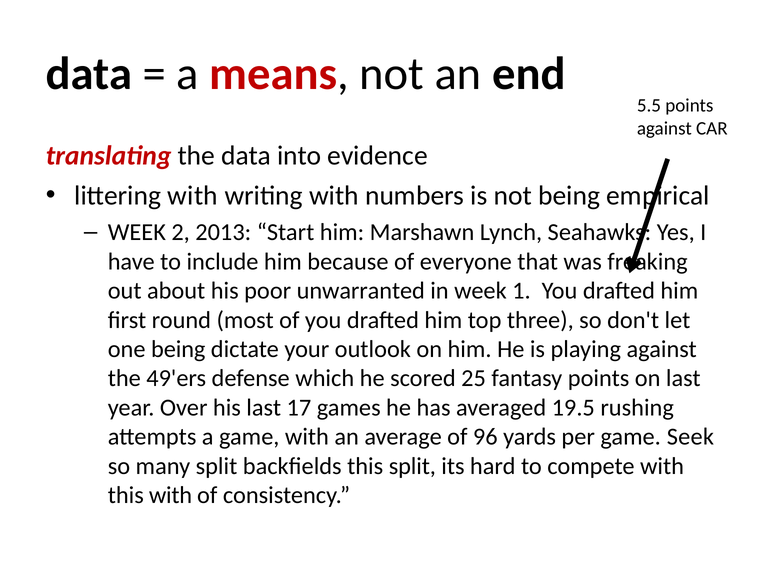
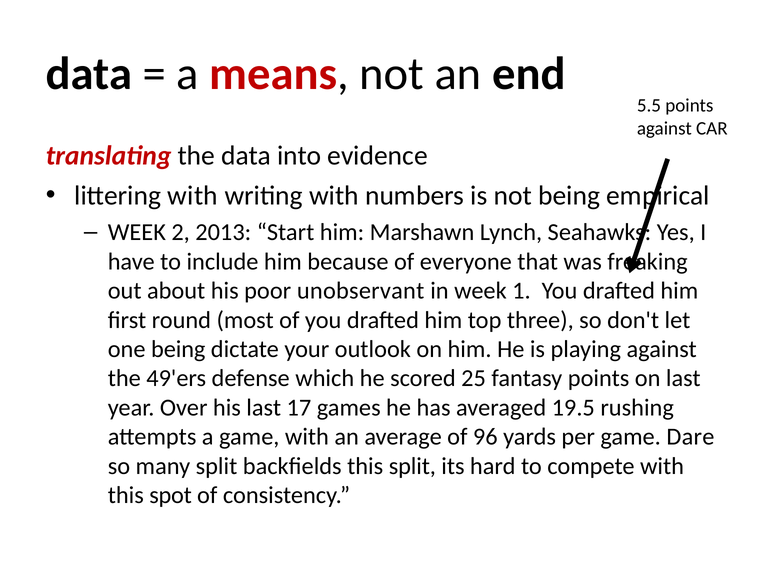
unwarranted: unwarranted -> unobservant
Seek: Seek -> Dare
this with: with -> spot
